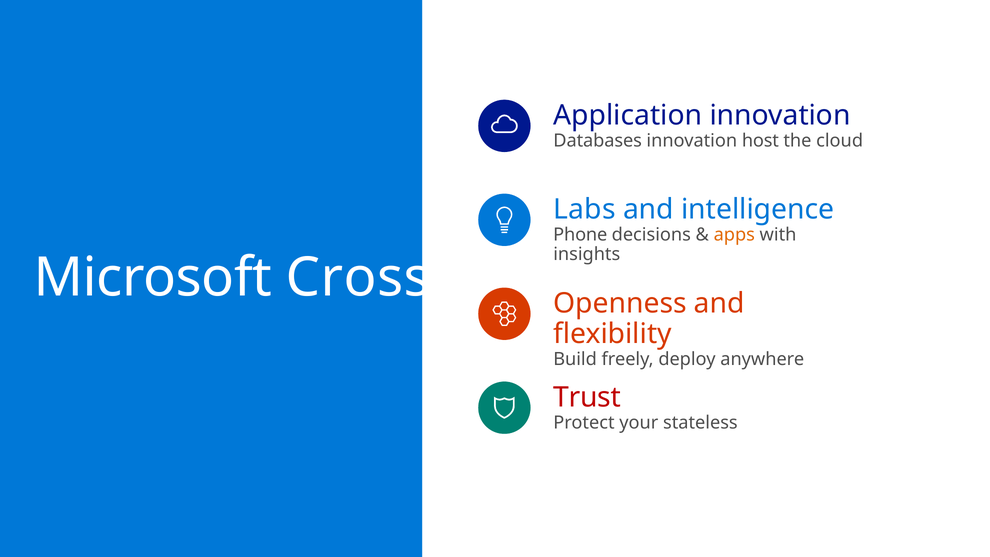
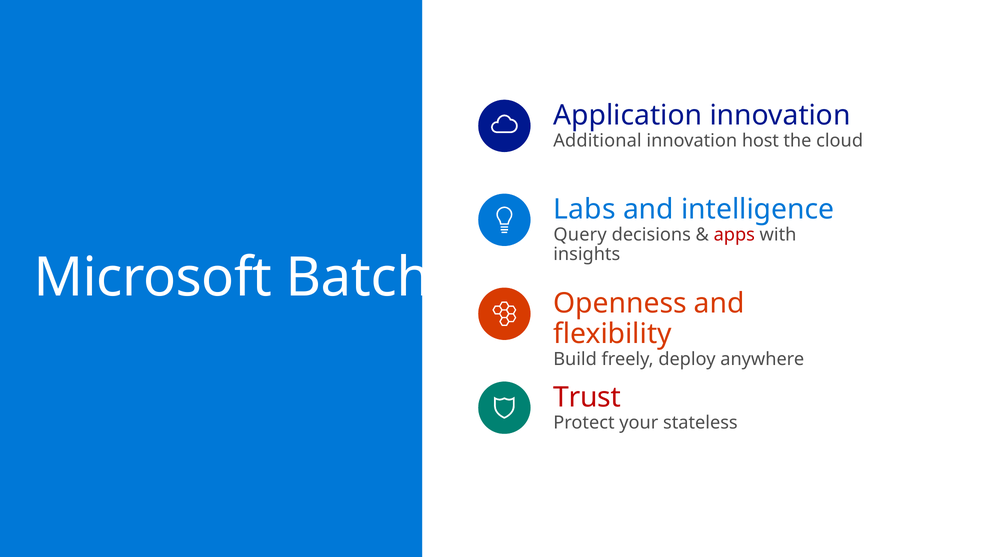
Databases: Databases -> Additional
Phone: Phone -> Query
apps colour: orange -> red
Cross: Cross -> Batch
